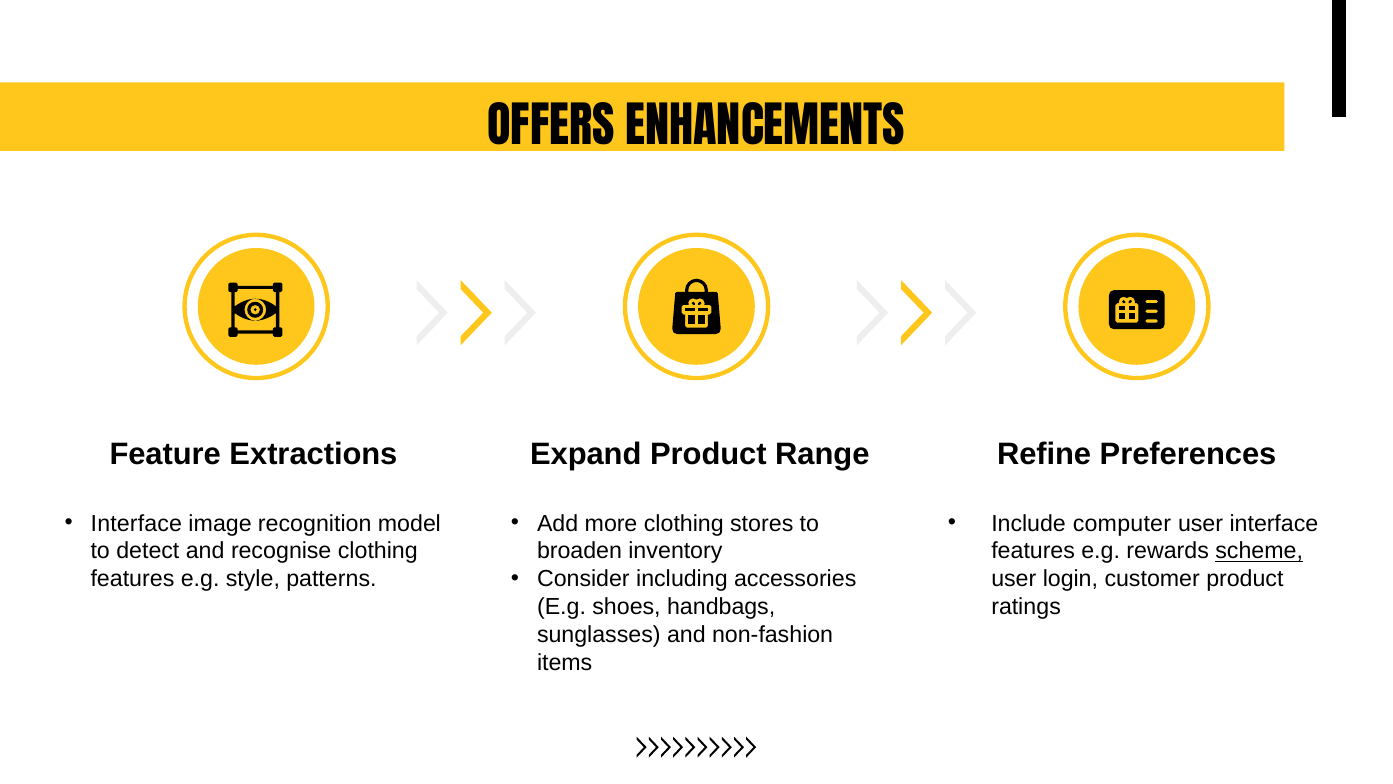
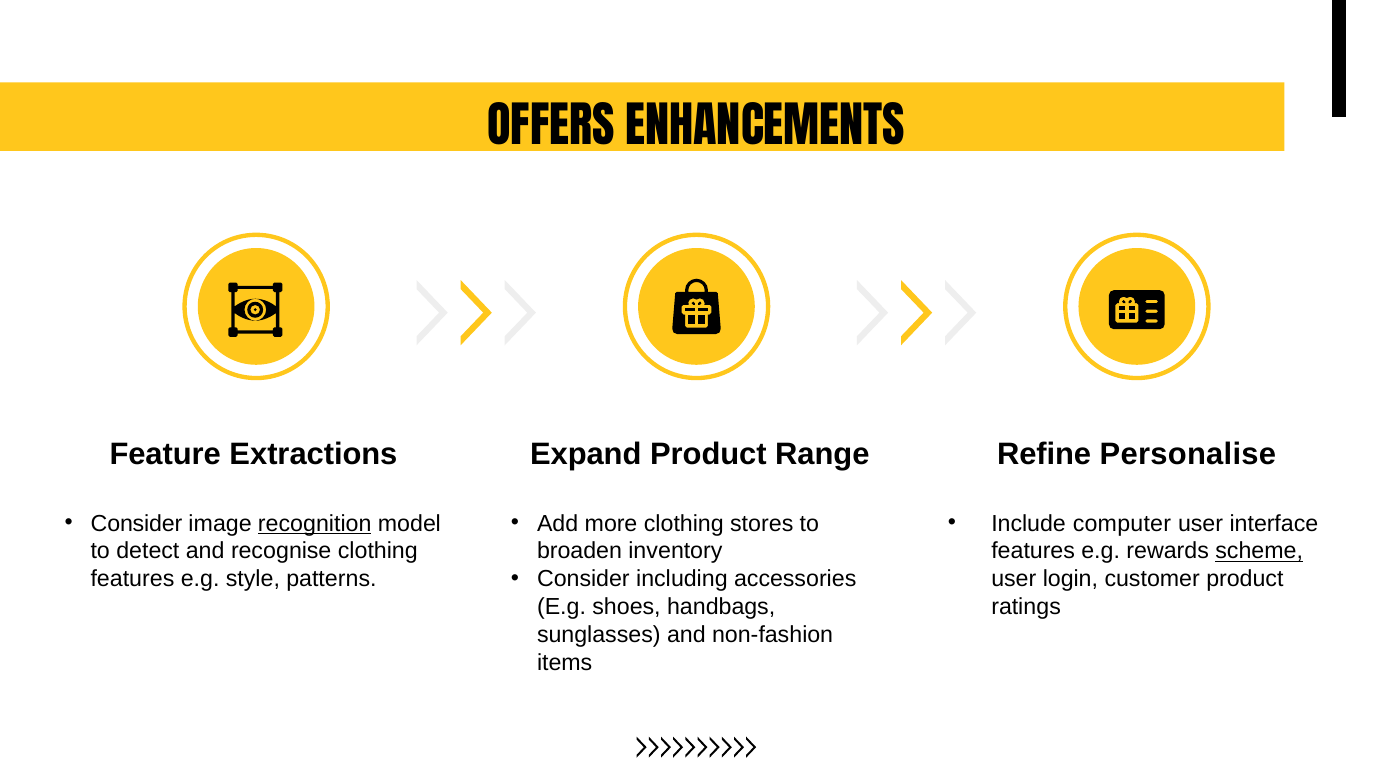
Preferences: Preferences -> Personalise
Interface at (136, 523): Interface -> Consider
recognition underline: none -> present
